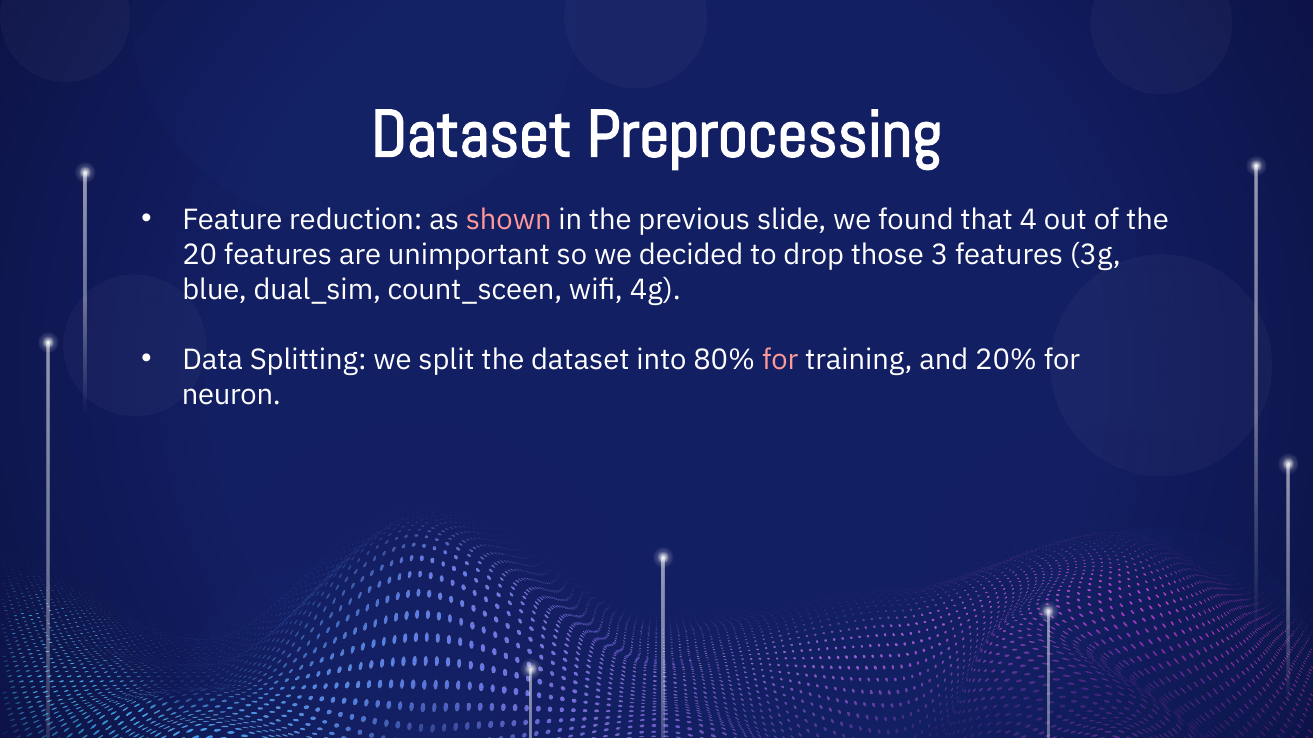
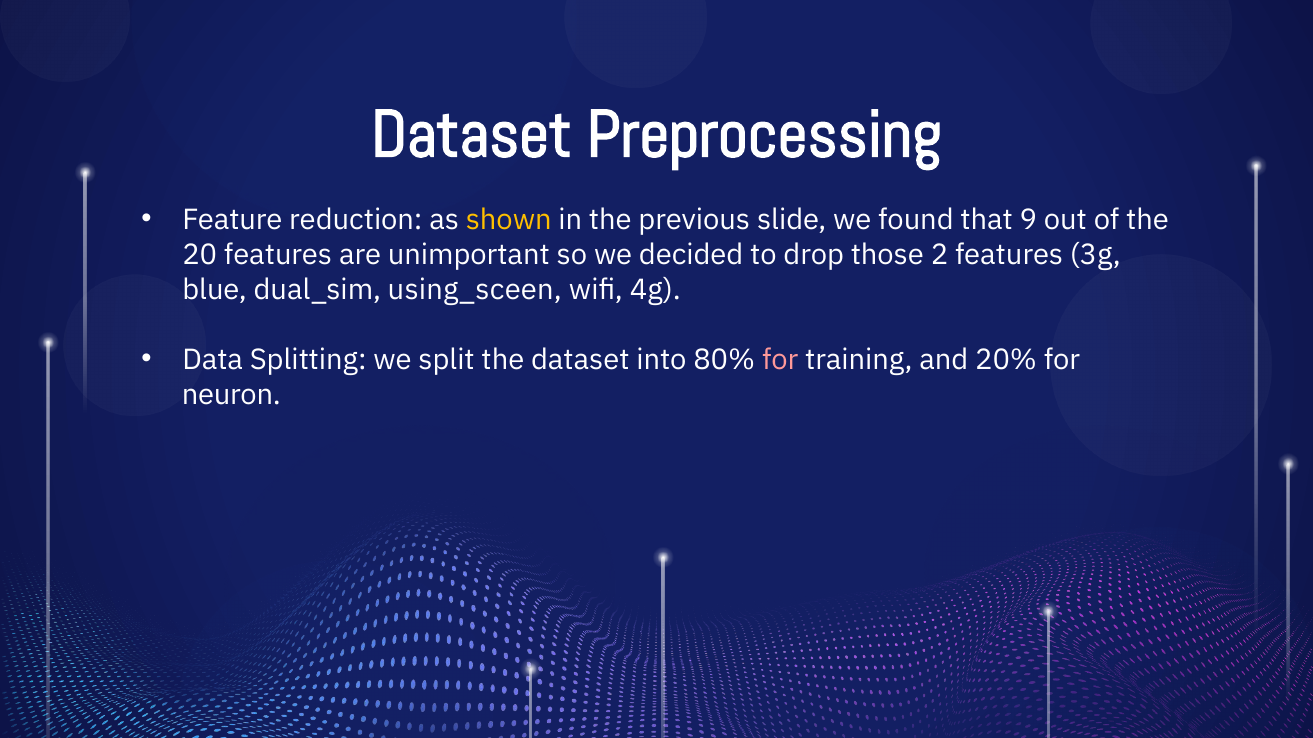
shown colour: pink -> yellow
4: 4 -> 9
3: 3 -> 2
count_sceen: count_sceen -> using_sceen
